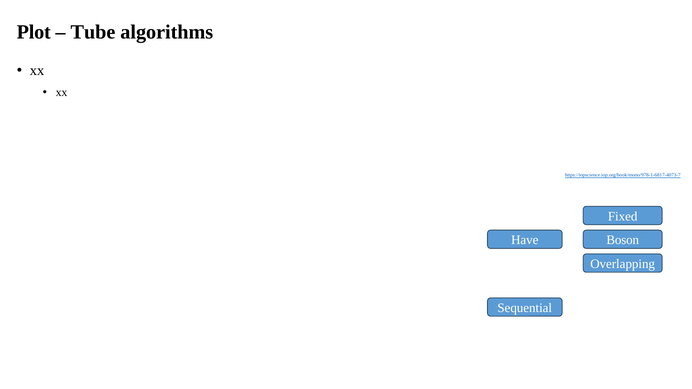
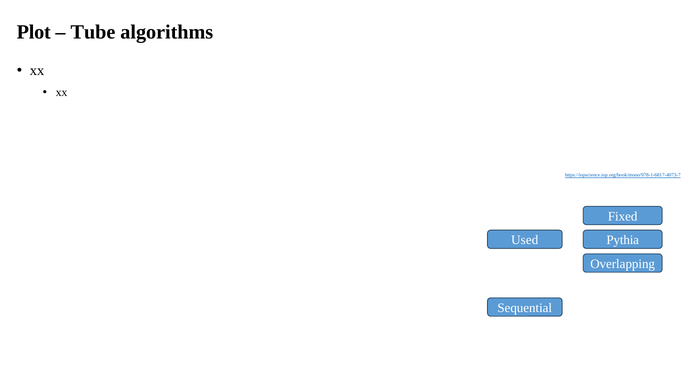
Have: Have -> Used
Boson: Boson -> Pythia
